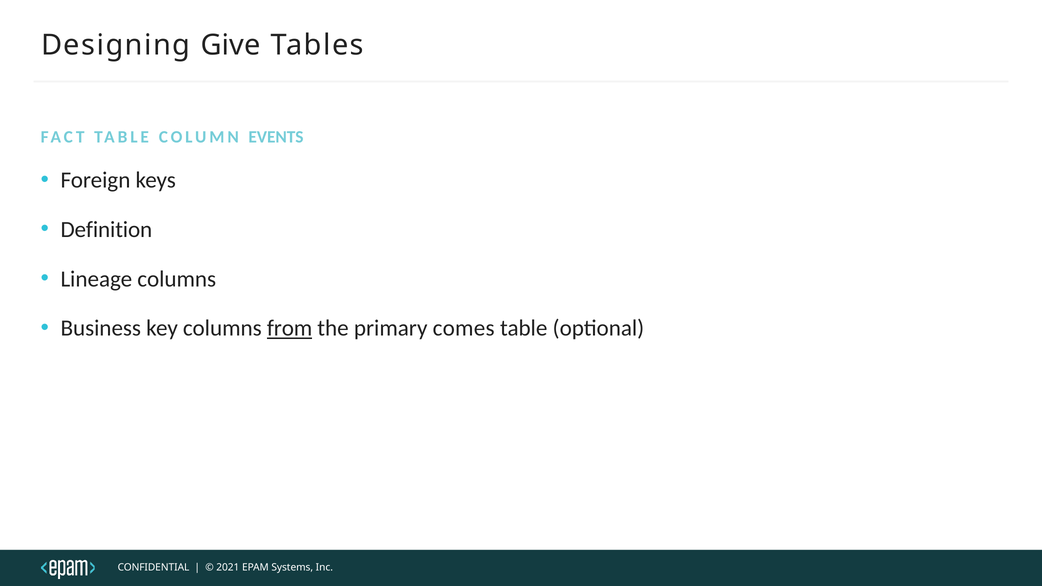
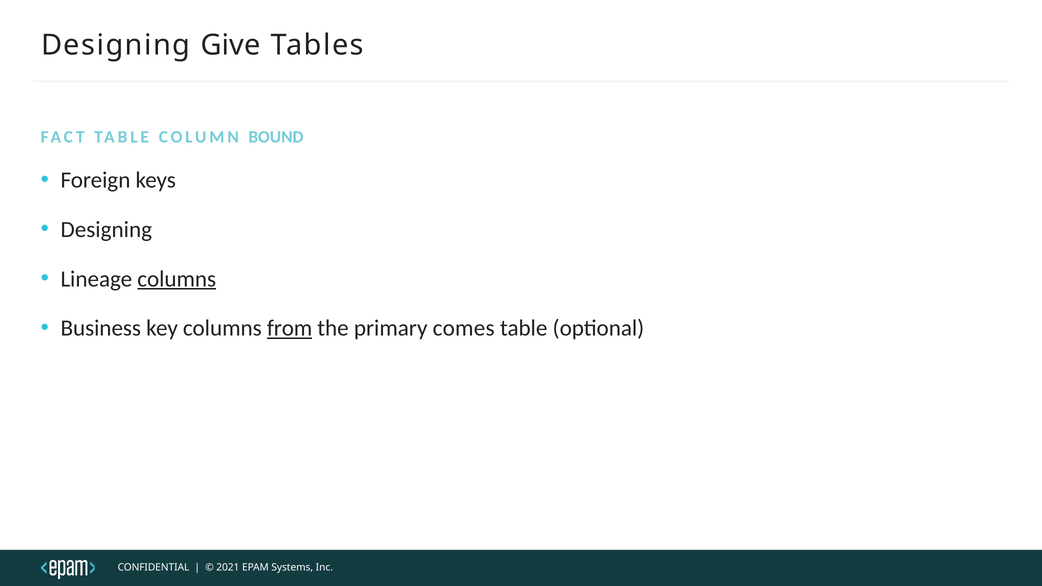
EVENTS: EVENTS -> BOUND
Definition at (106, 230): Definition -> Designing
columns at (177, 279) underline: none -> present
